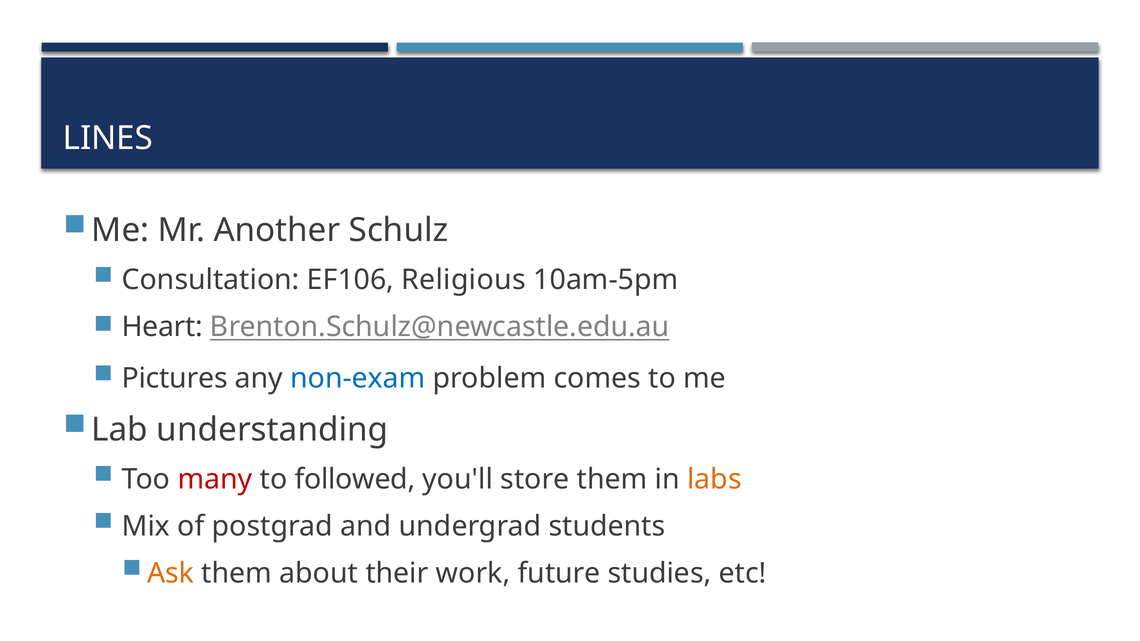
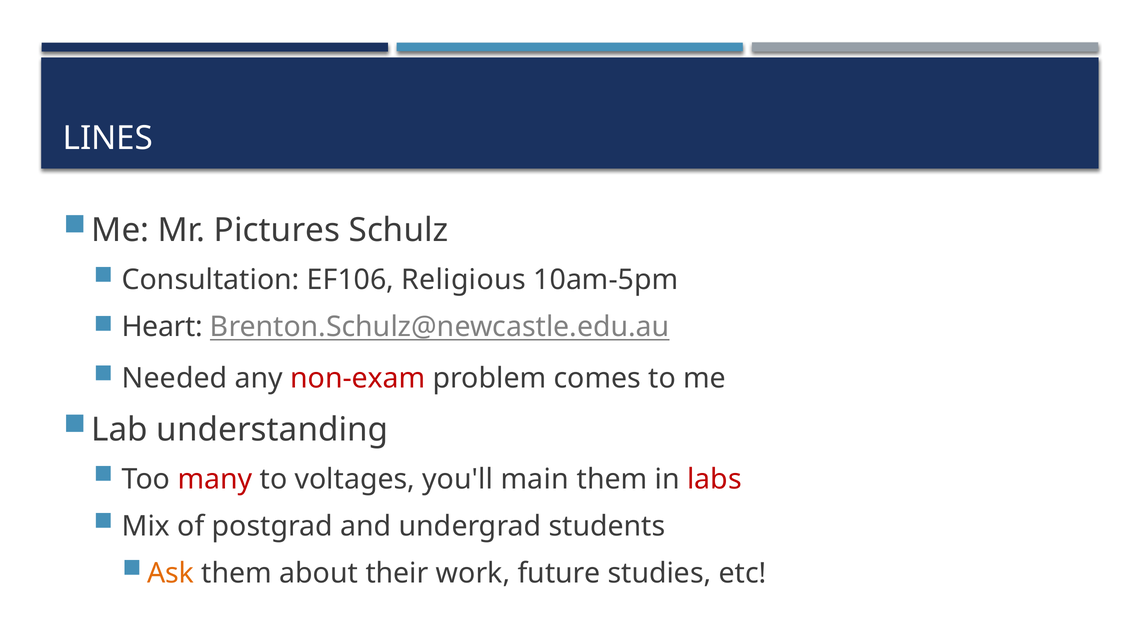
Another: Another -> Pictures
Pictures: Pictures -> Needed
non-exam colour: blue -> red
followed: followed -> voltages
store: store -> main
labs colour: orange -> red
